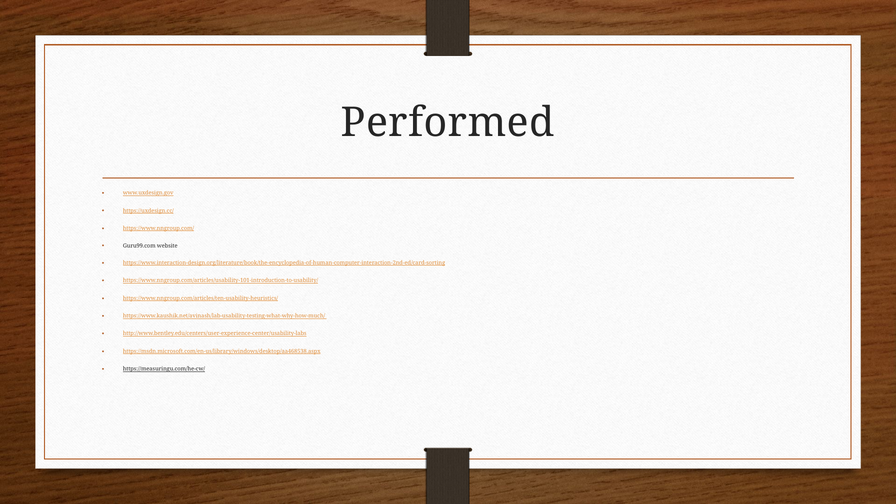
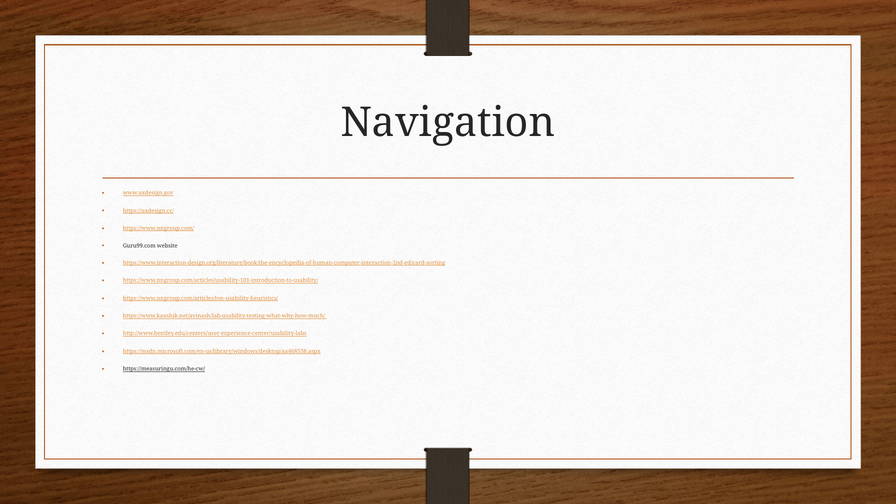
Performed: Performed -> Navigation
